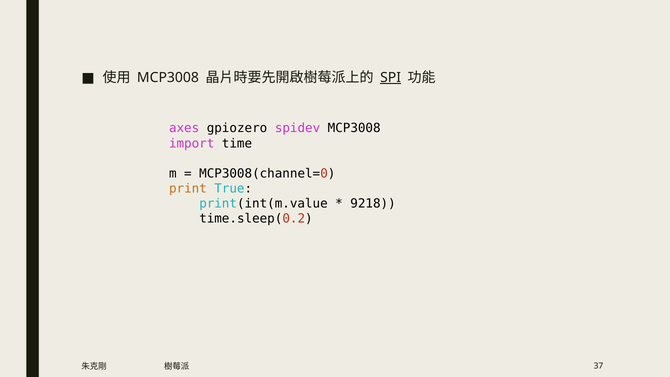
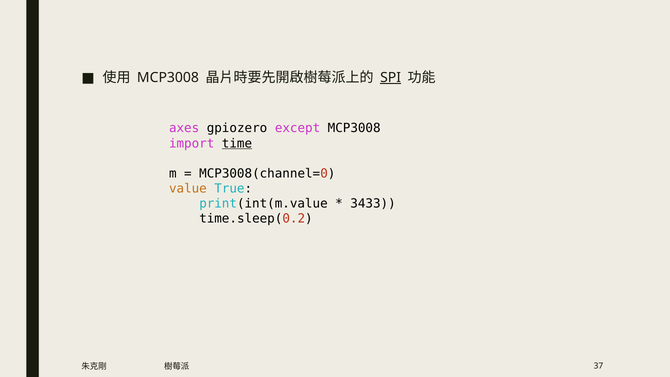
spidev: spidev -> except
time underline: none -> present
print: print -> value
9218: 9218 -> 3433
